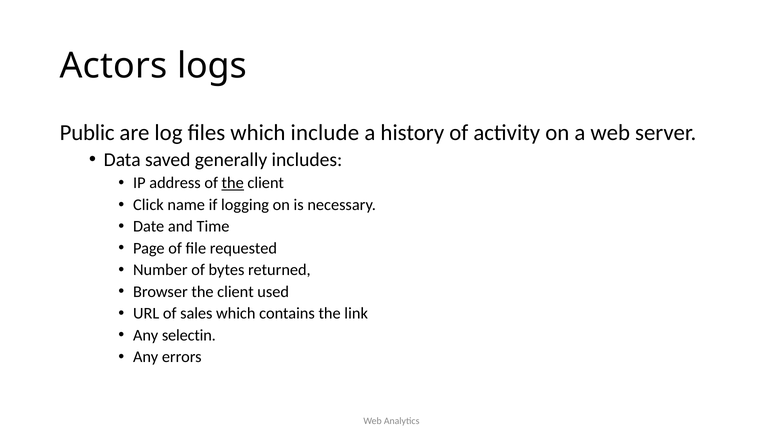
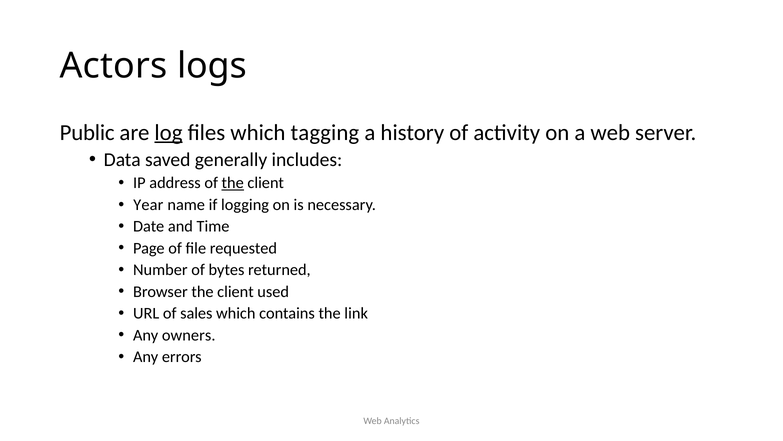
log underline: none -> present
include: include -> tagging
Click: Click -> Year
selectin: selectin -> owners
